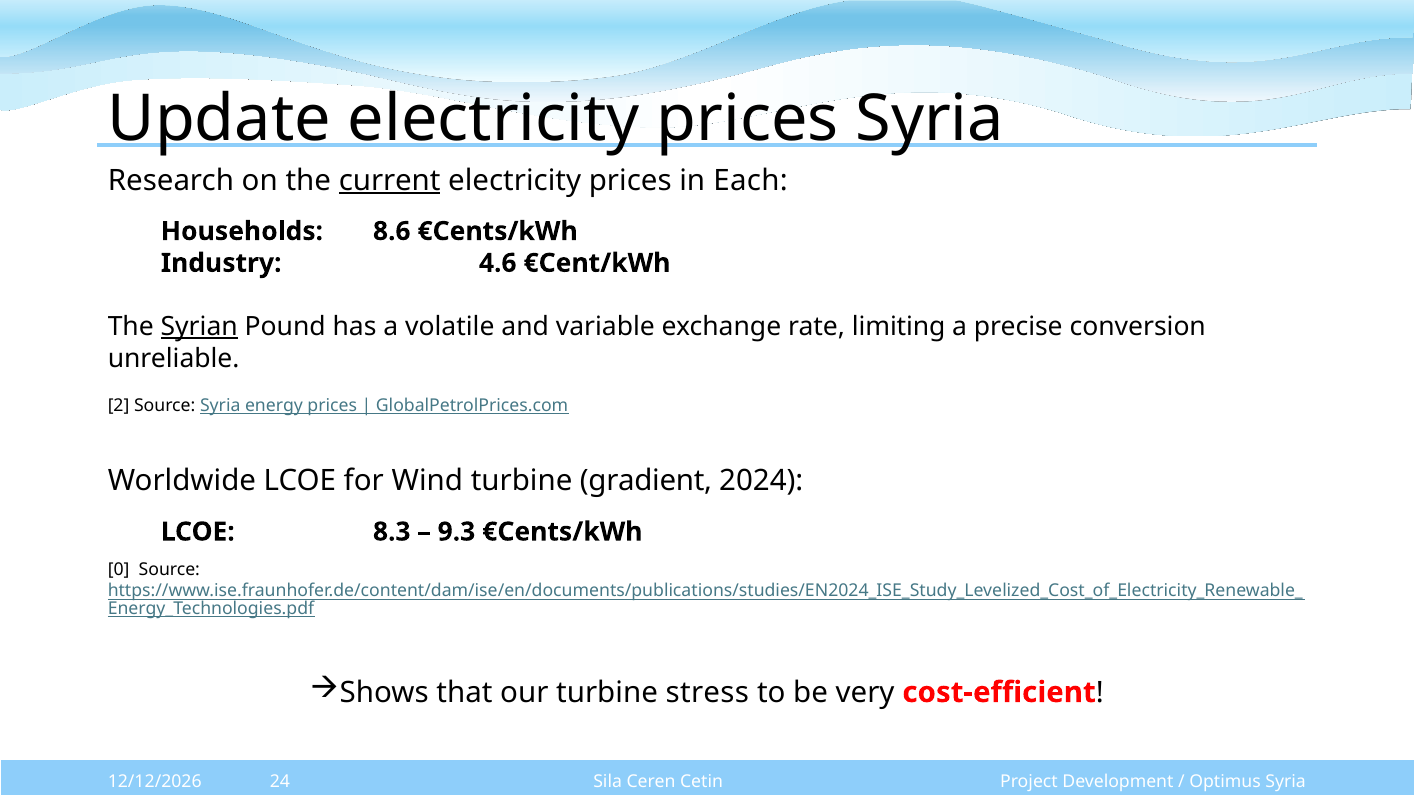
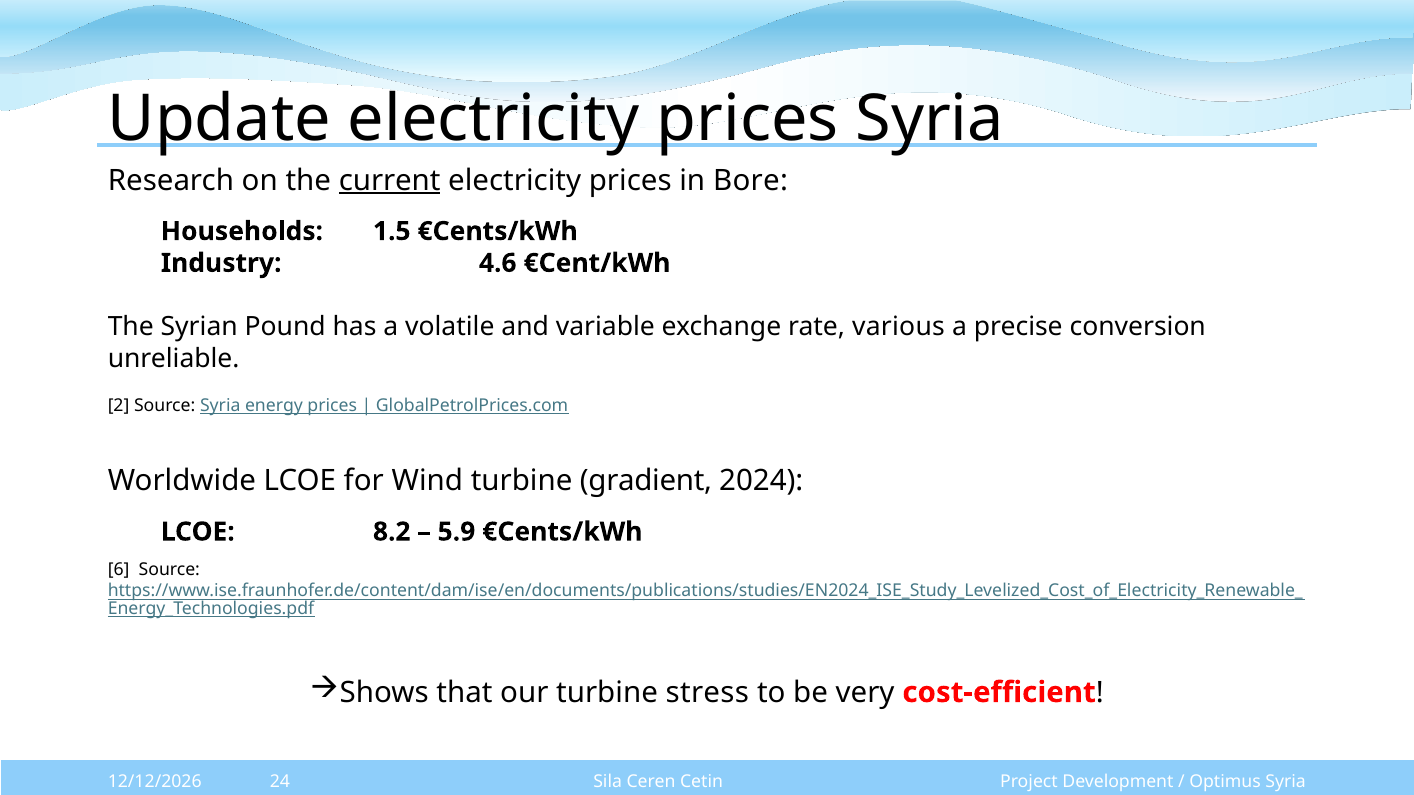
Each: Each -> Bore
8.6: 8.6 -> 1.5
Syrian underline: present -> none
limiting: limiting -> various
8.3: 8.3 -> 8.2
9.3: 9.3 -> 5.9
0: 0 -> 6
